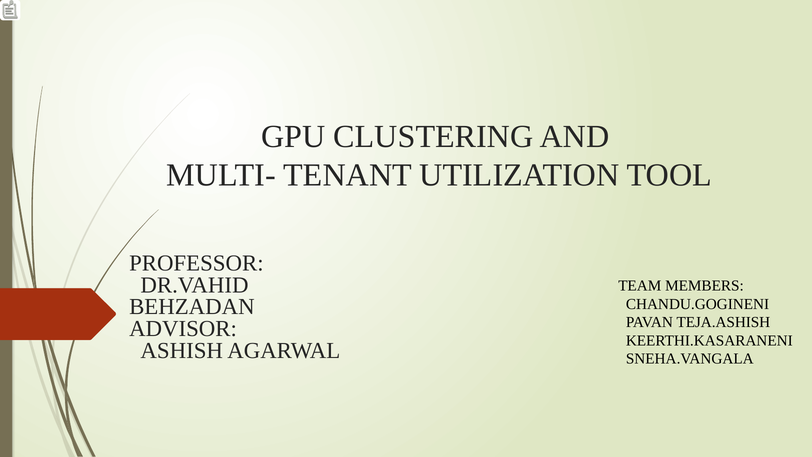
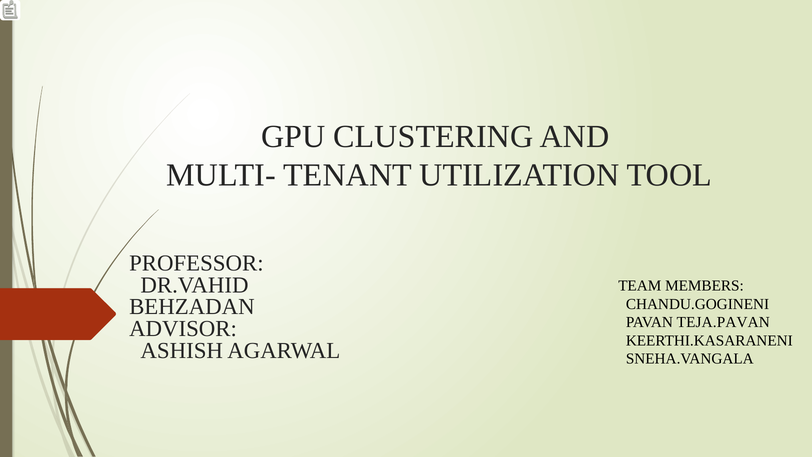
TEJA.ASHISH: TEJA.ASHISH -> TEJA.PAVAN
